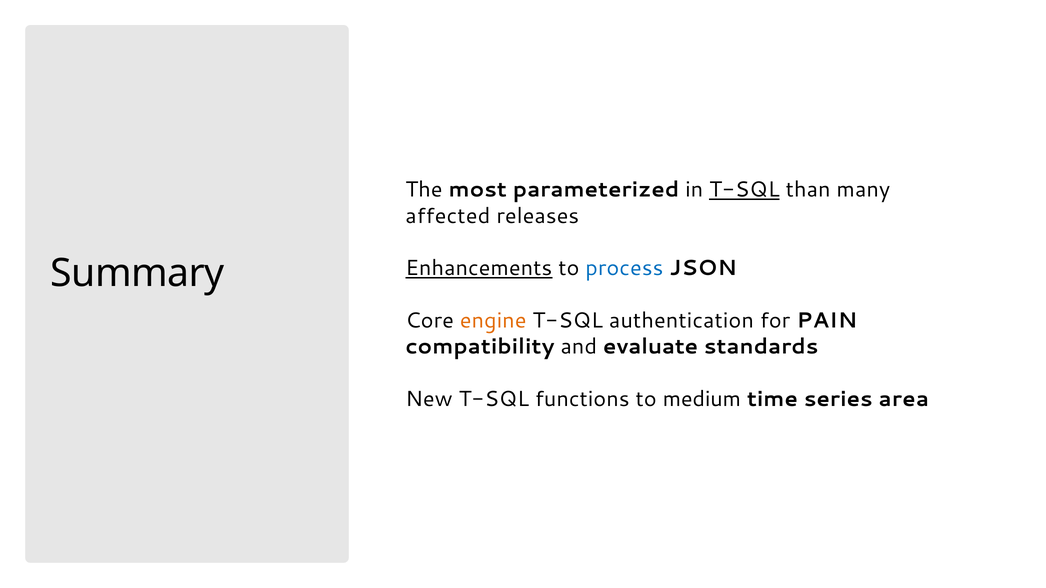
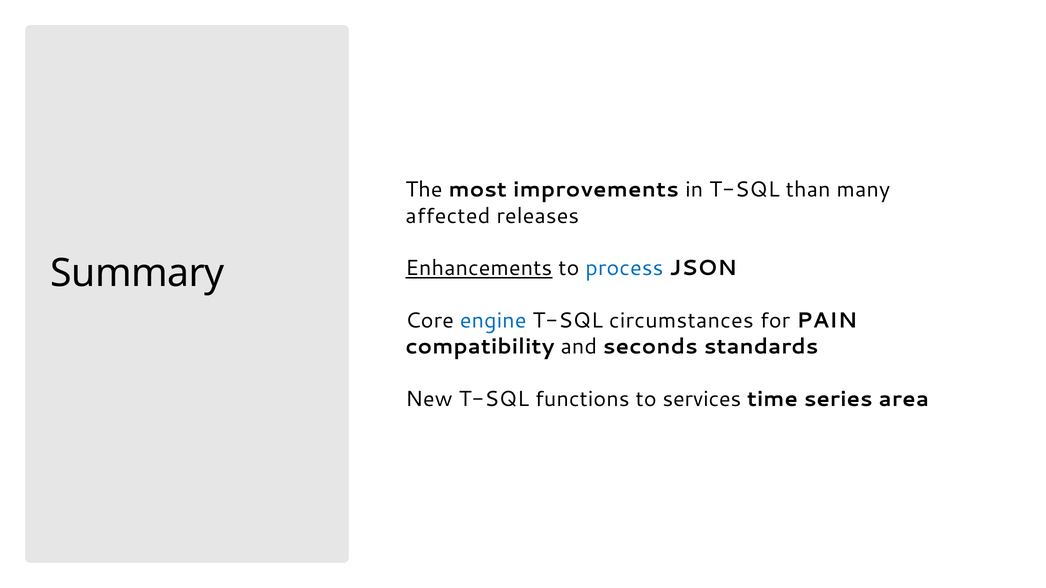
parameterized: parameterized -> improvements
T-SQL at (744, 190) underline: present -> none
engine colour: orange -> blue
authentication: authentication -> circumstances
evaluate: evaluate -> seconds
medium: medium -> services
